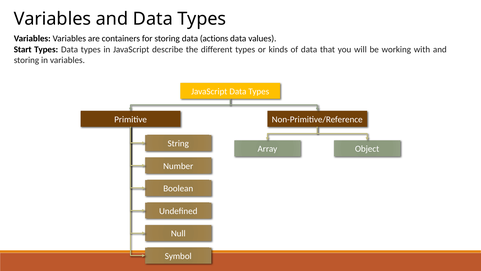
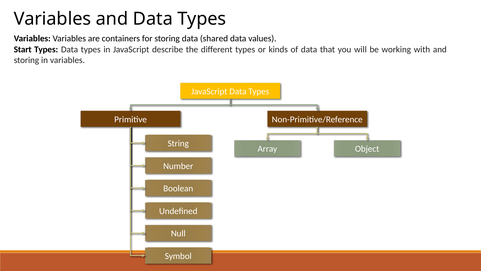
actions: actions -> shared
